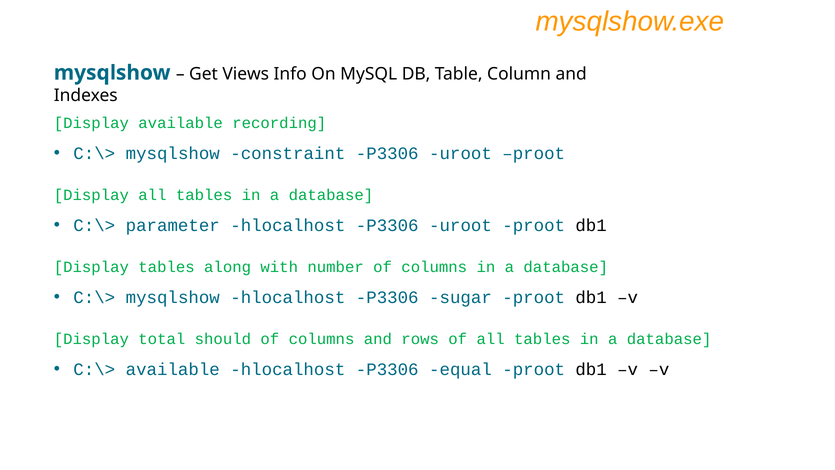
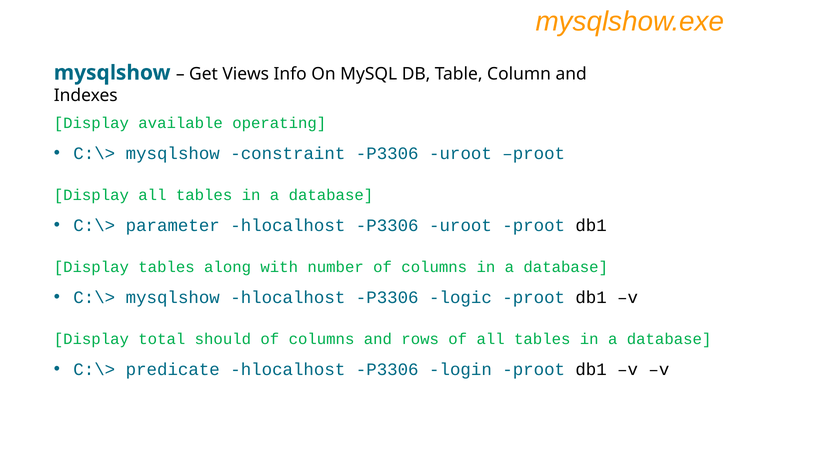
recording: recording -> operating
sugar: sugar -> logic
C:\> available: available -> predicate
equal: equal -> login
